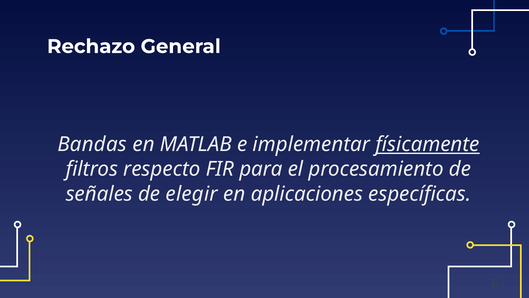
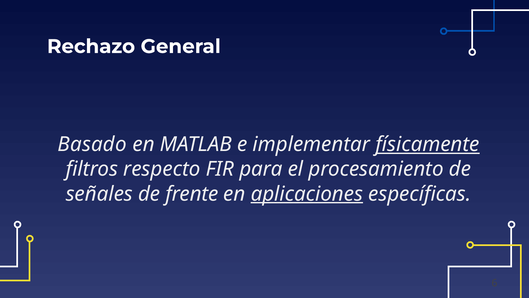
Bandas: Bandas -> Basado
elegir: elegir -> frente
aplicaciones underline: none -> present
